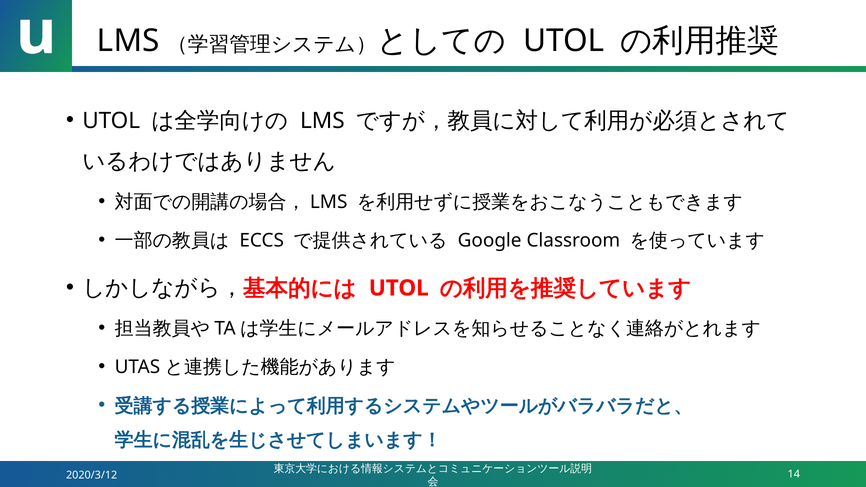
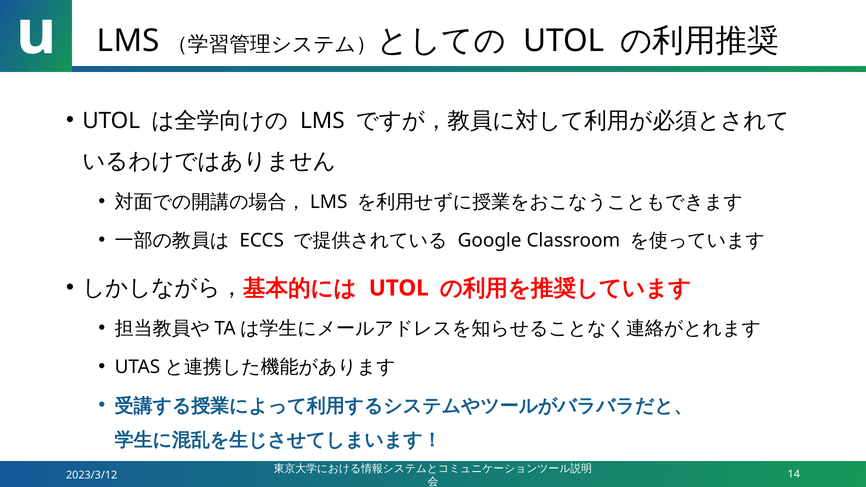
2020/3/12: 2020/3/12 -> 2023/3/12
